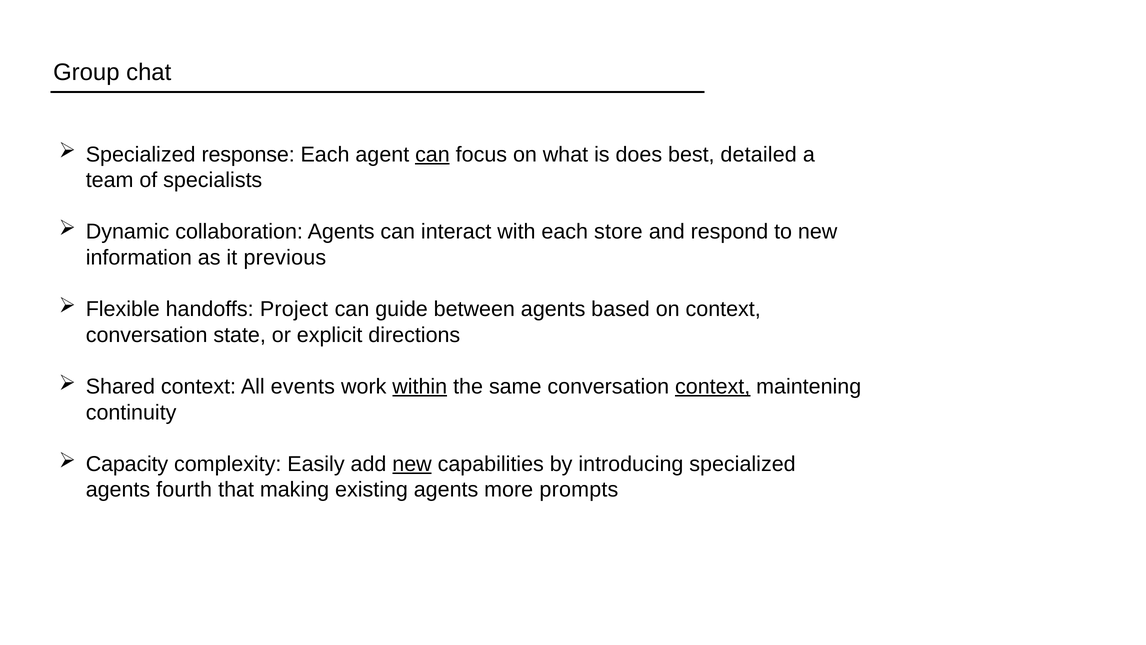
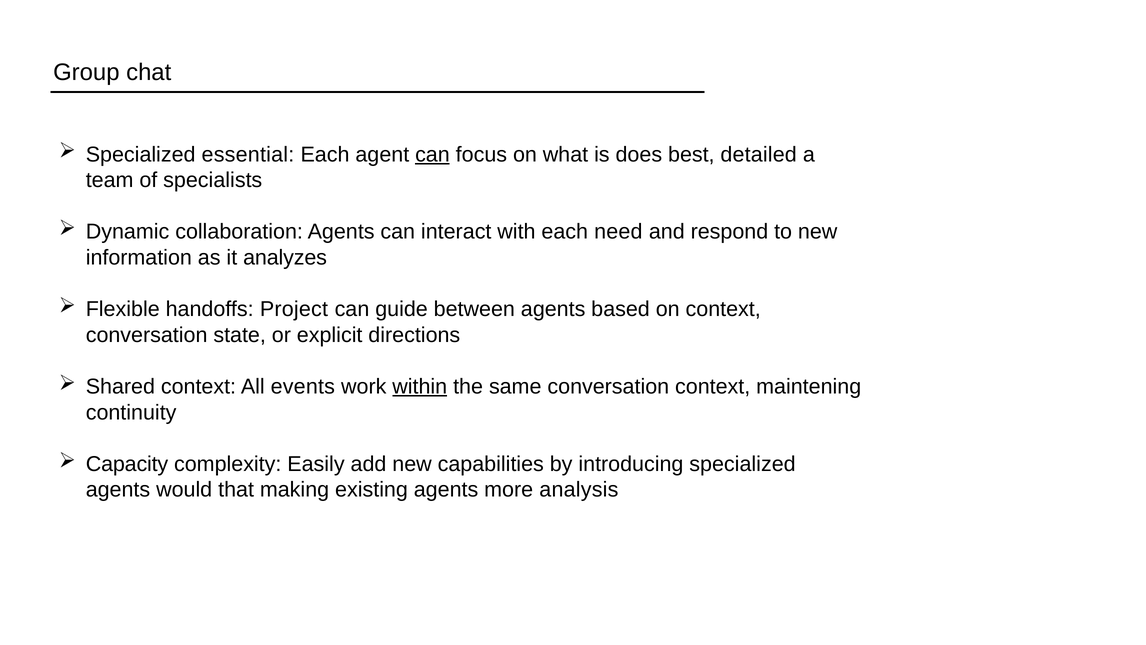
response: response -> essential
store: store -> need
previous: previous -> analyzes
context at (713, 386) underline: present -> none
new at (412, 464) underline: present -> none
fourth: fourth -> would
prompts: prompts -> analysis
